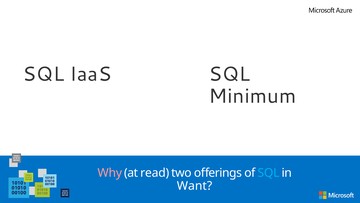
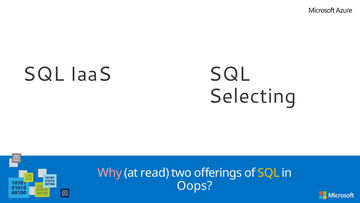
Minimum: Minimum -> Selecting
SQL at (269, 172) colour: light blue -> yellow
Want: Want -> Oops
